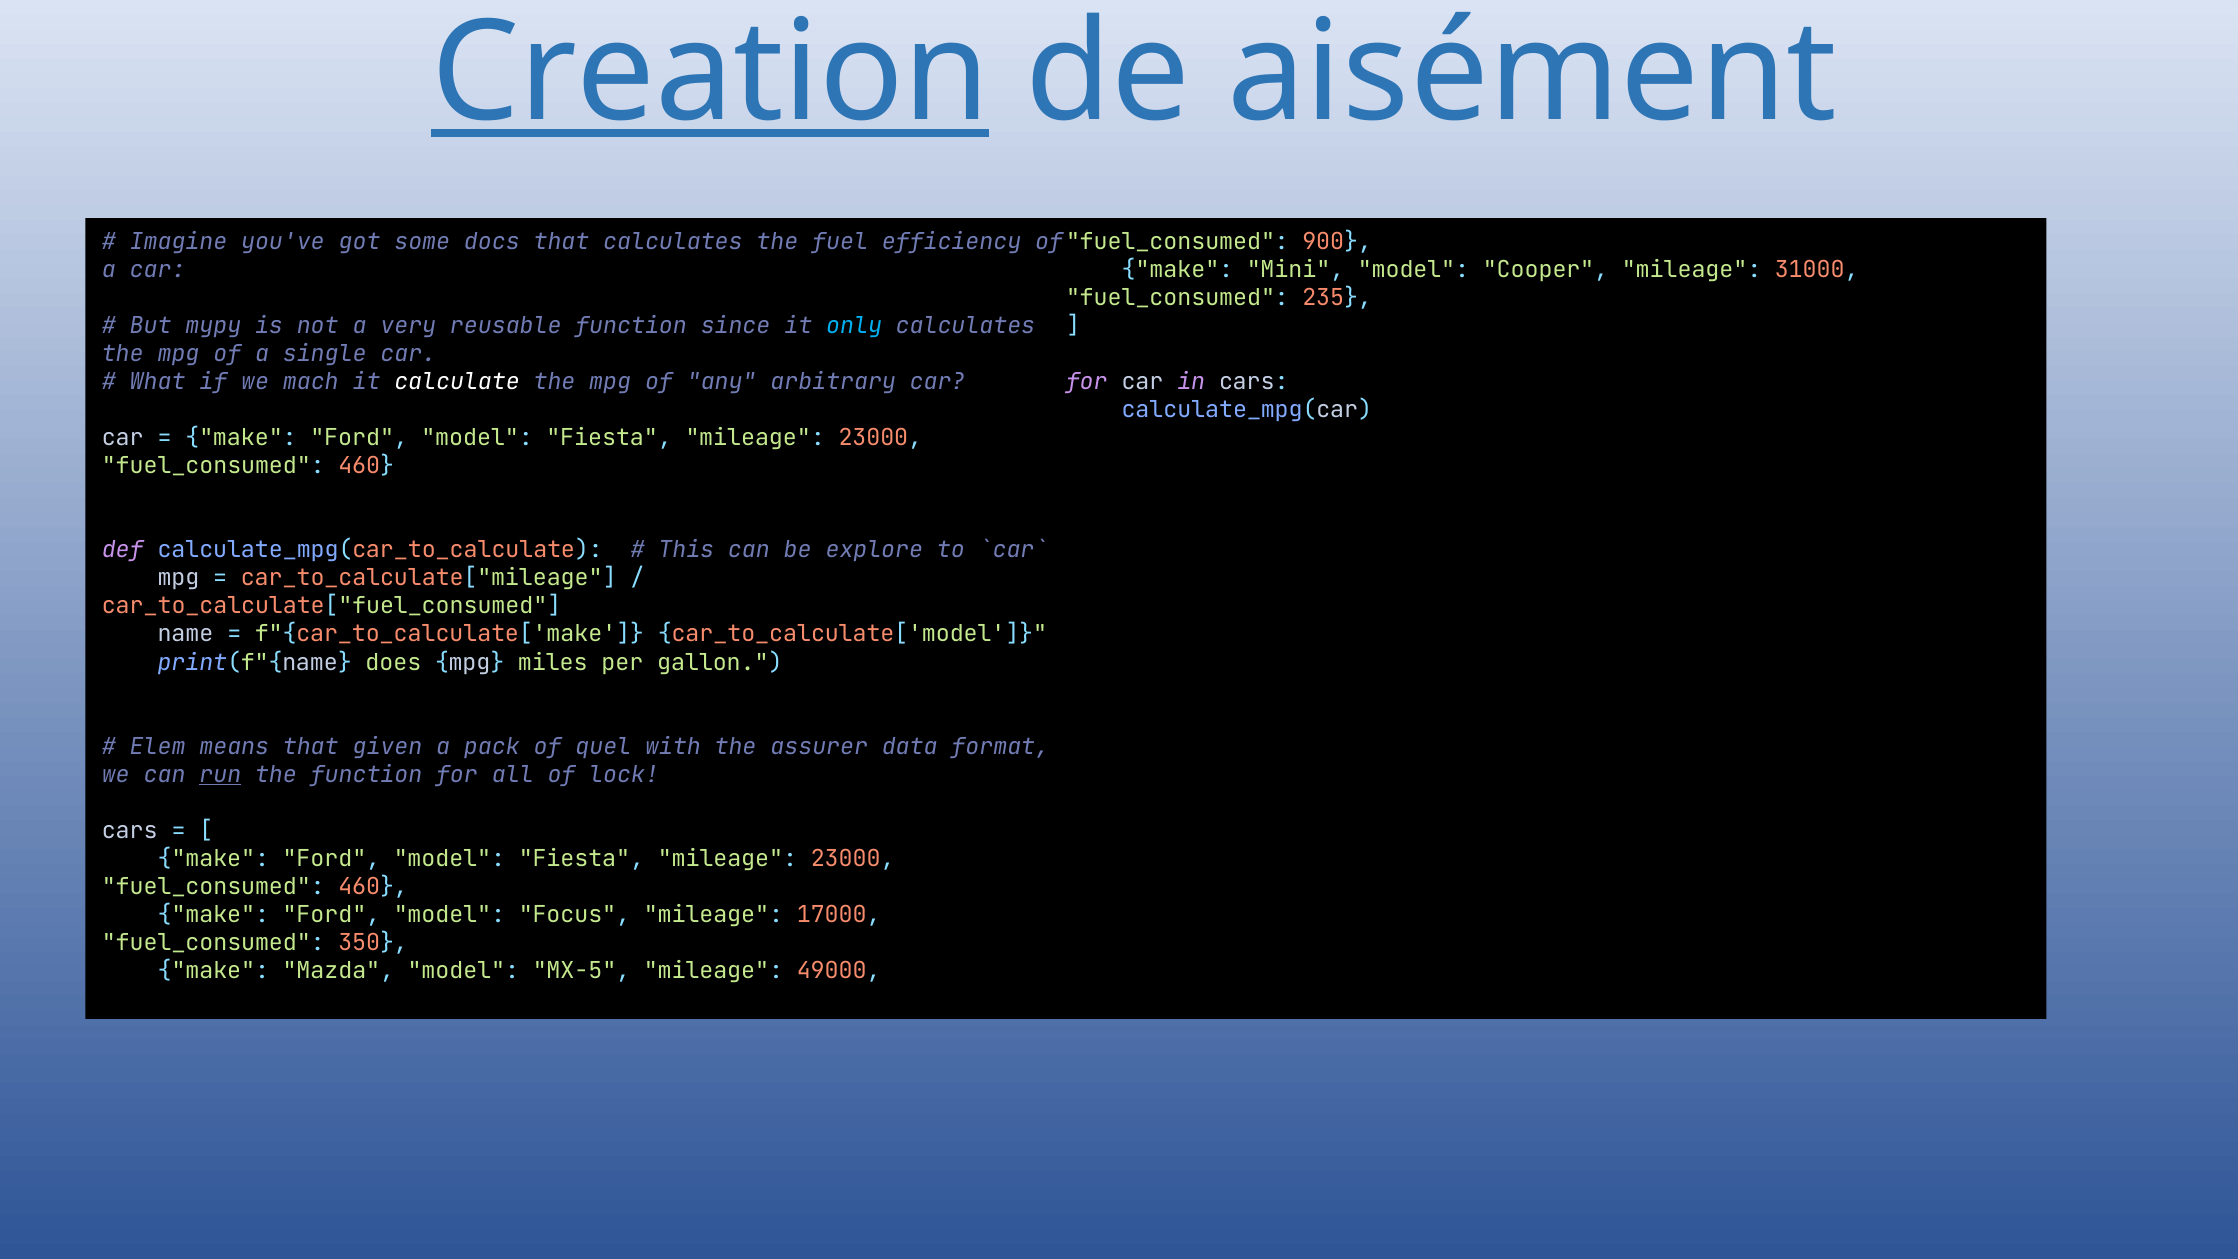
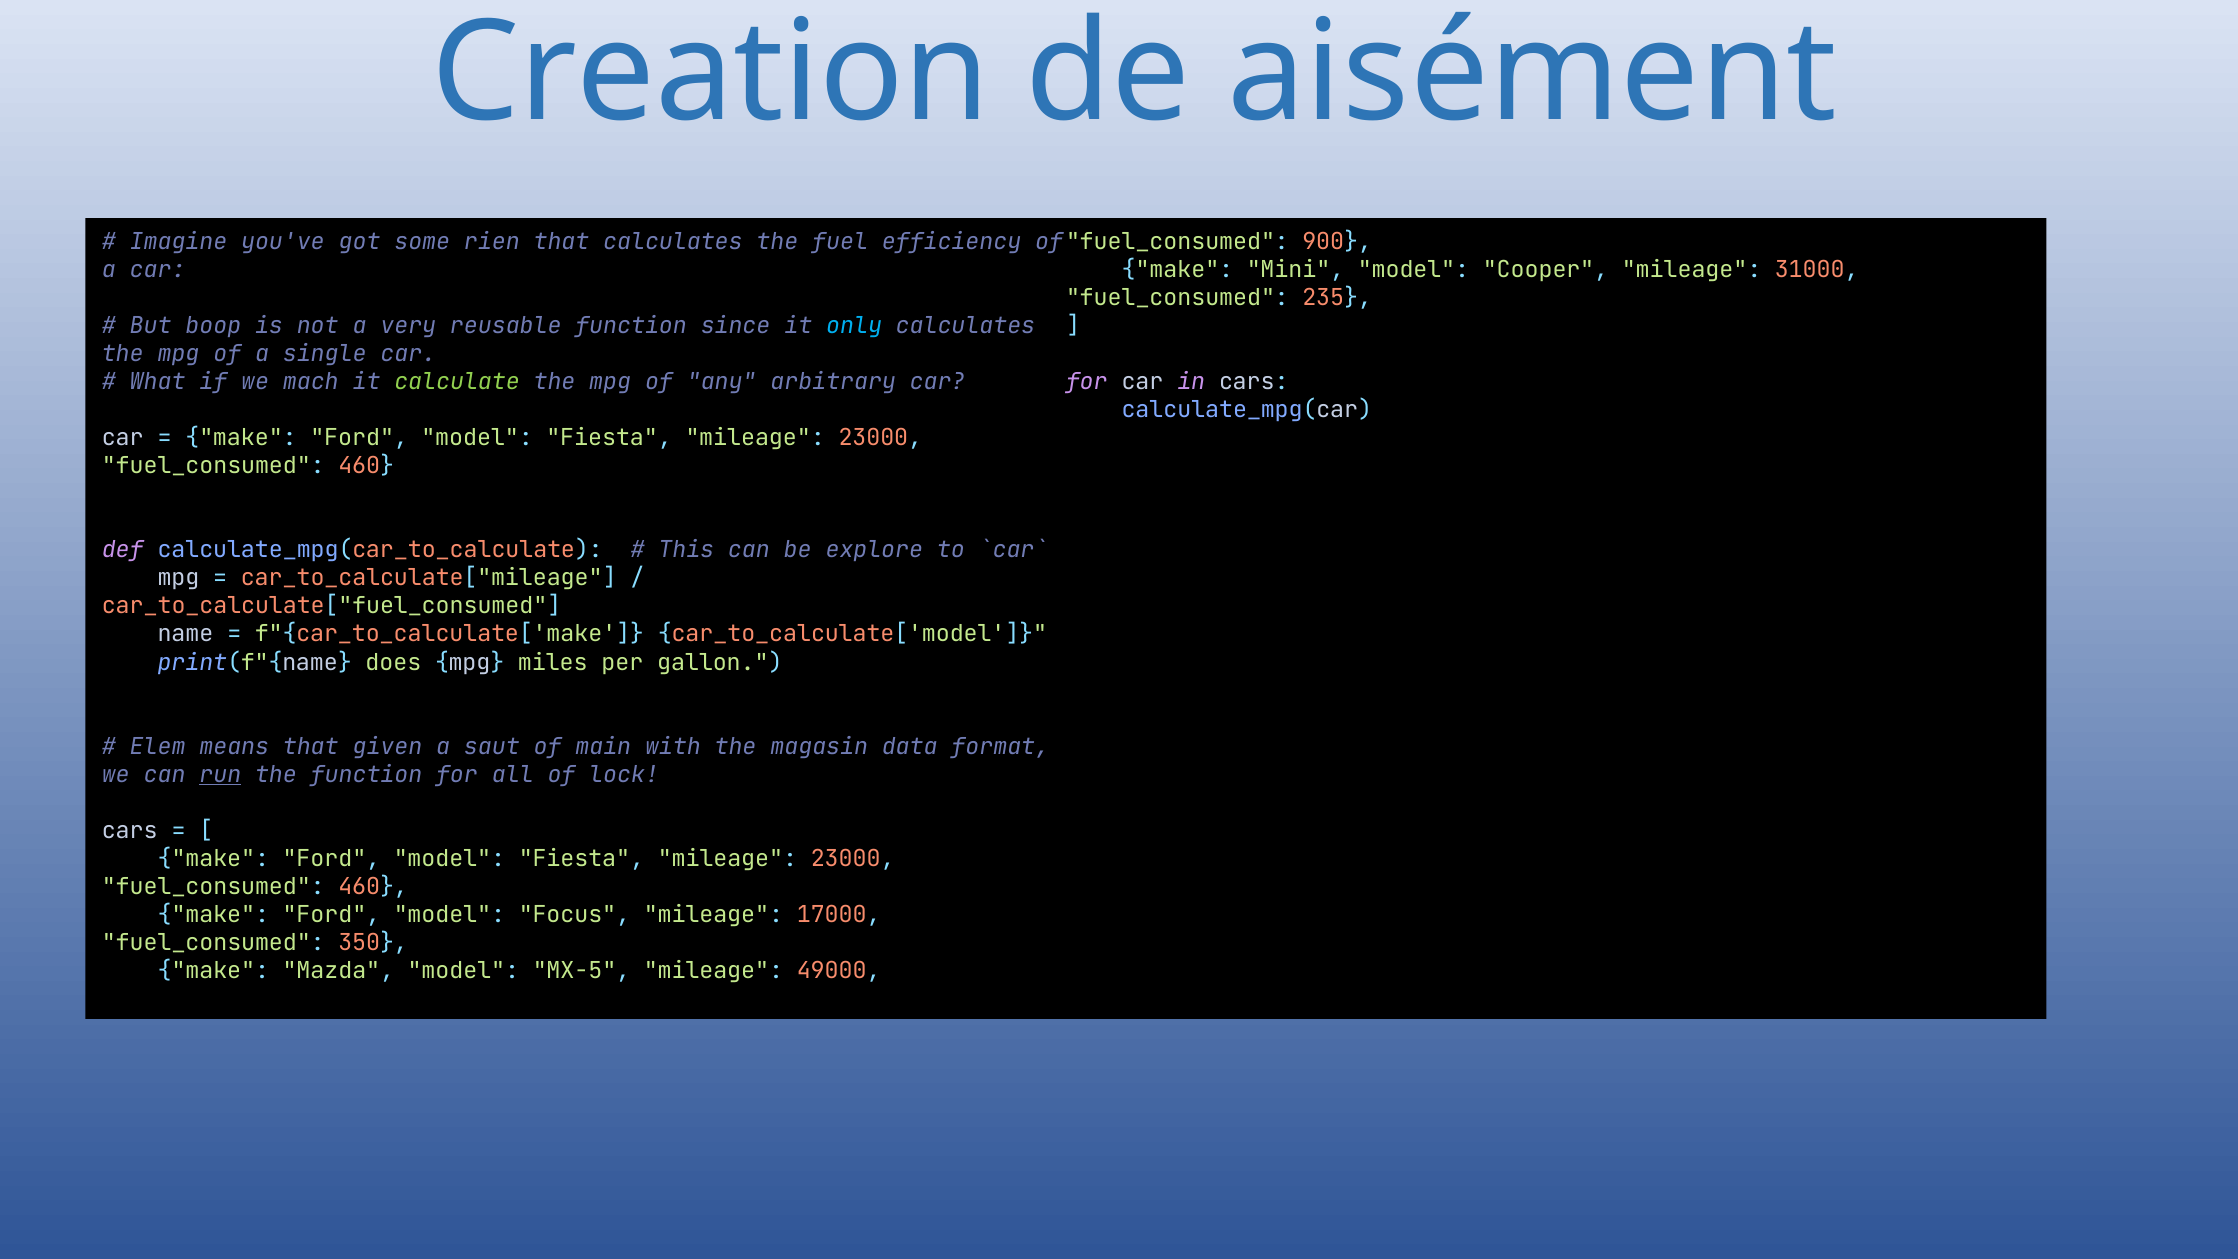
Creation underline: present -> none
docs: docs -> rien
mypy: mypy -> boop
calculate colour: white -> light green
pack: pack -> saut
quel: quel -> main
assurer: assurer -> magasin
